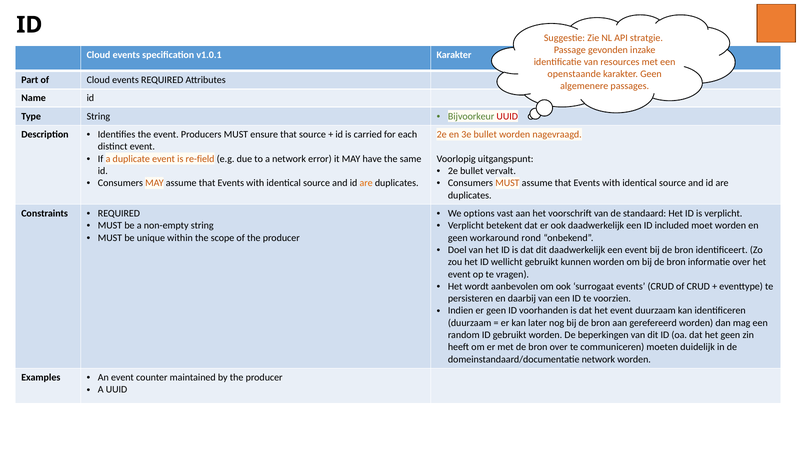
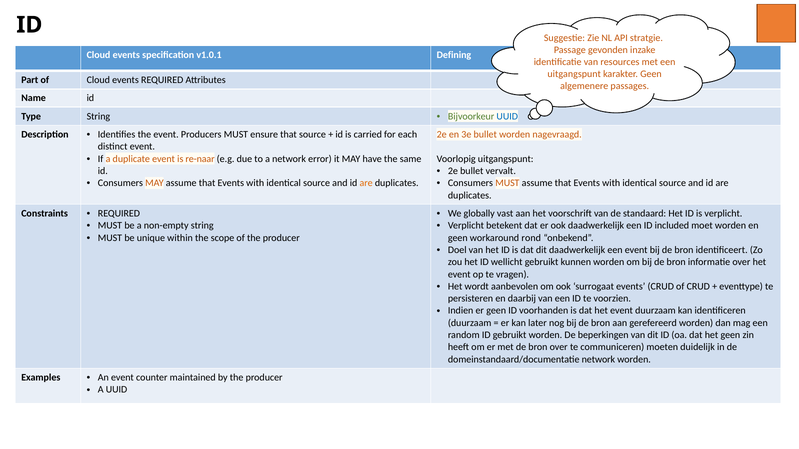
v1.0.1 Karakter: Karakter -> Defining
openstaande at (574, 74): openstaande -> uitgangspunt
UUID at (507, 116) colour: red -> blue
re-field: re-field -> re-naar
options: options -> globally
